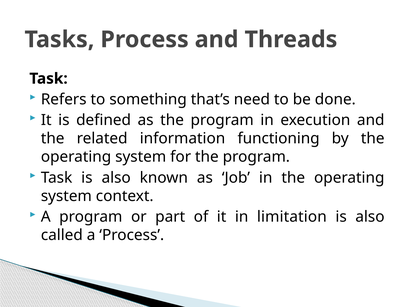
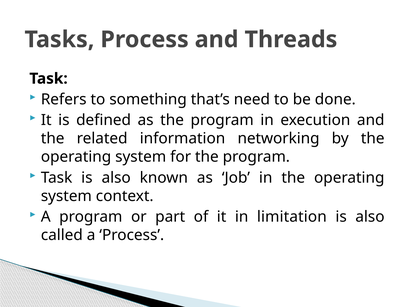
functioning: functioning -> networking
